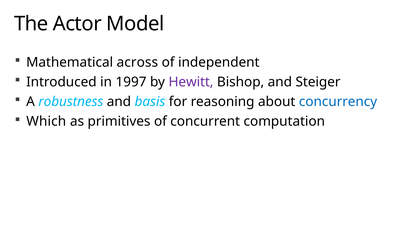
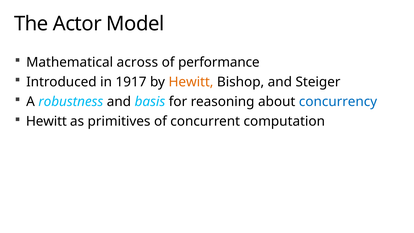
independent: independent -> performance
1997: 1997 -> 1917
Hewitt at (191, 82) colour: purple -> orange
Which at (46, 121): Which -> Hewitt
